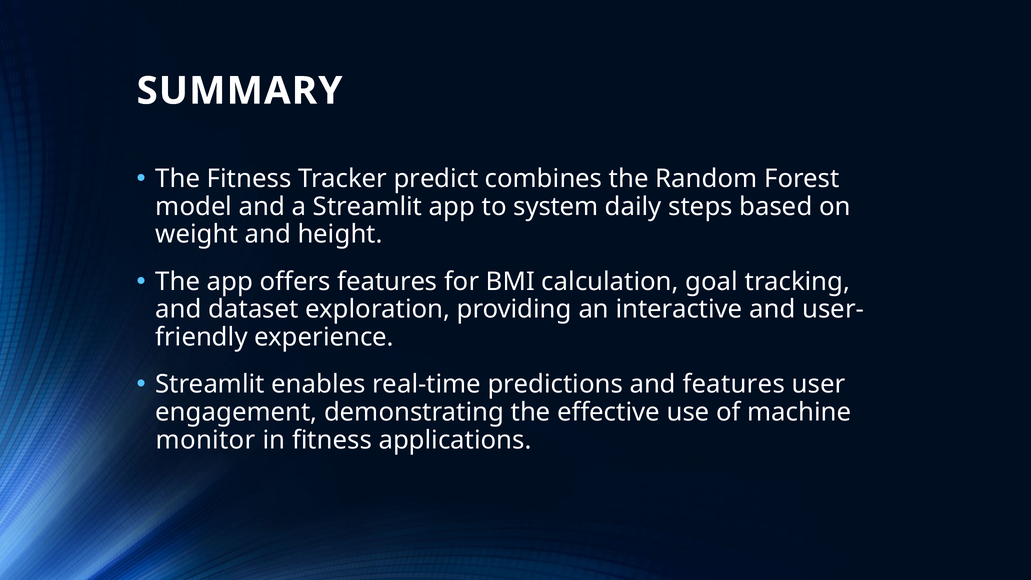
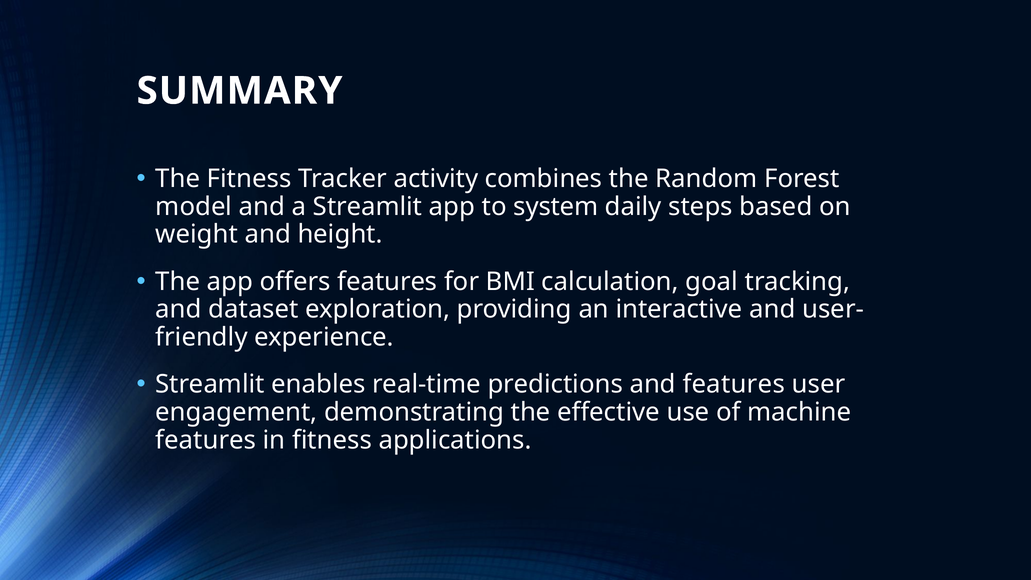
predict: predict -> activity
monitor at (206, 440): monitor -> features
